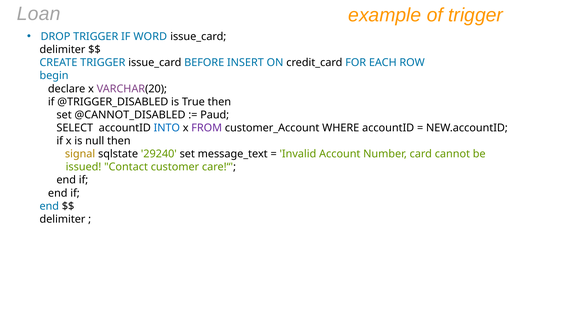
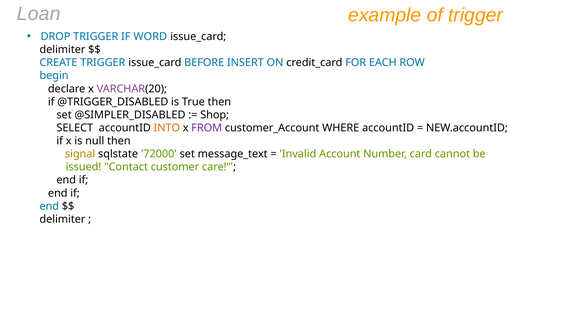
@CANNOT_DISABLED: @CANNOT_DISABLED -> @SIMPLER_DISABLED
Paud: Paud -> Shop
INTO colour: blue -> orange
29240: 29240 -> 72000
